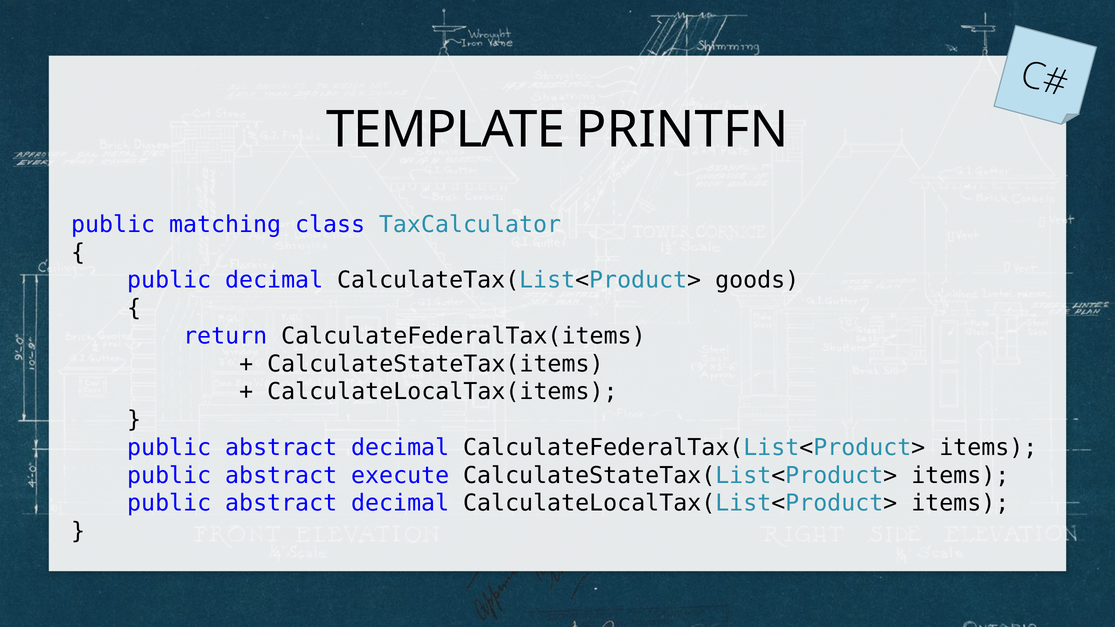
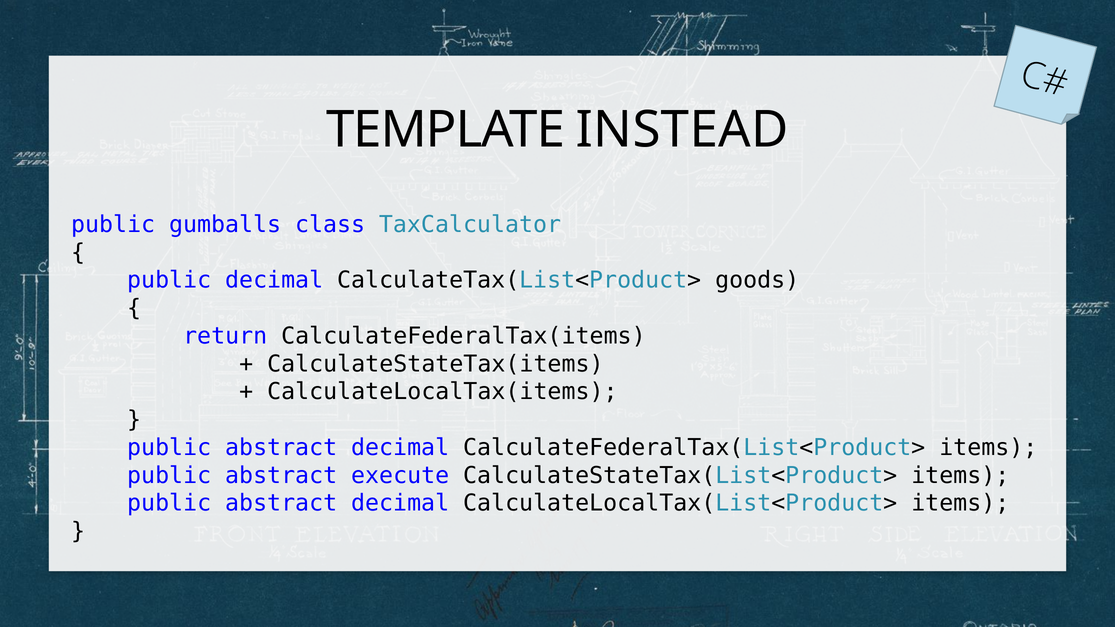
PRINTFN: PRINTFN -> INSTEAD
matching: matching -> gumballs
